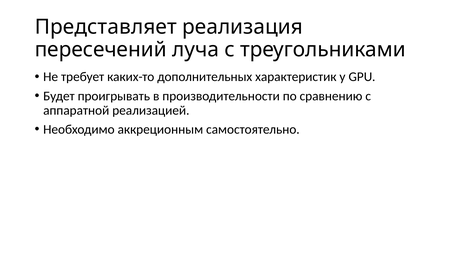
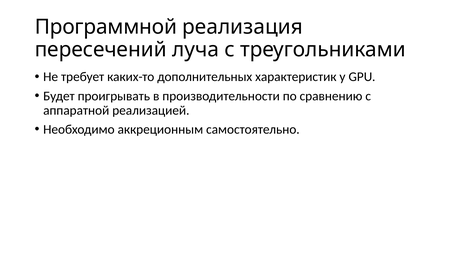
Представляет: Представляет -> Программной
